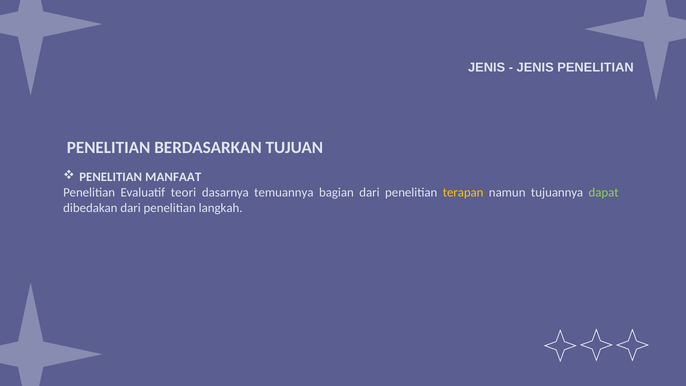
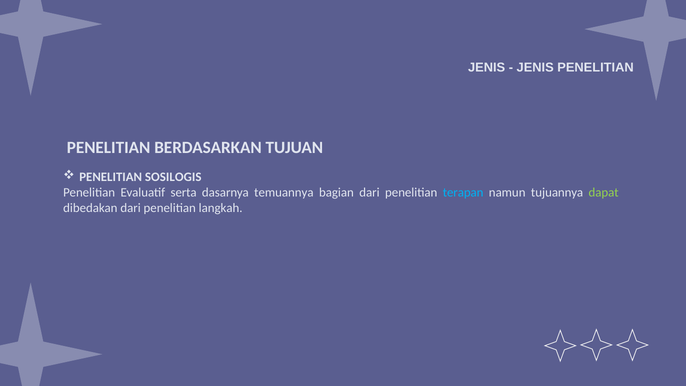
MANFAAT: MANFAAT -> SOSILOGIS
Evaluatif teori: teori -> serta
terapan at (463, 192) colour: yellow -> light blue
